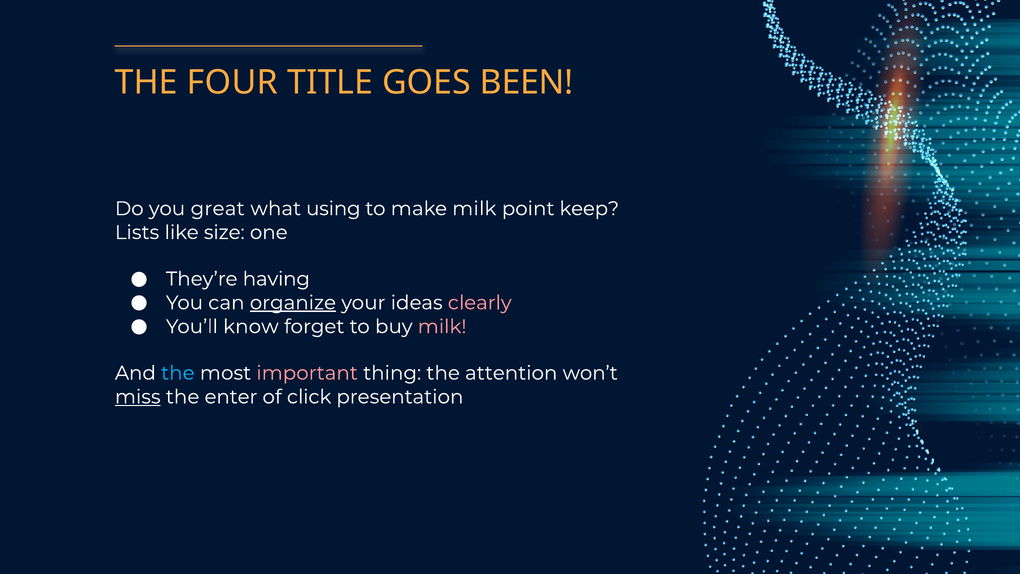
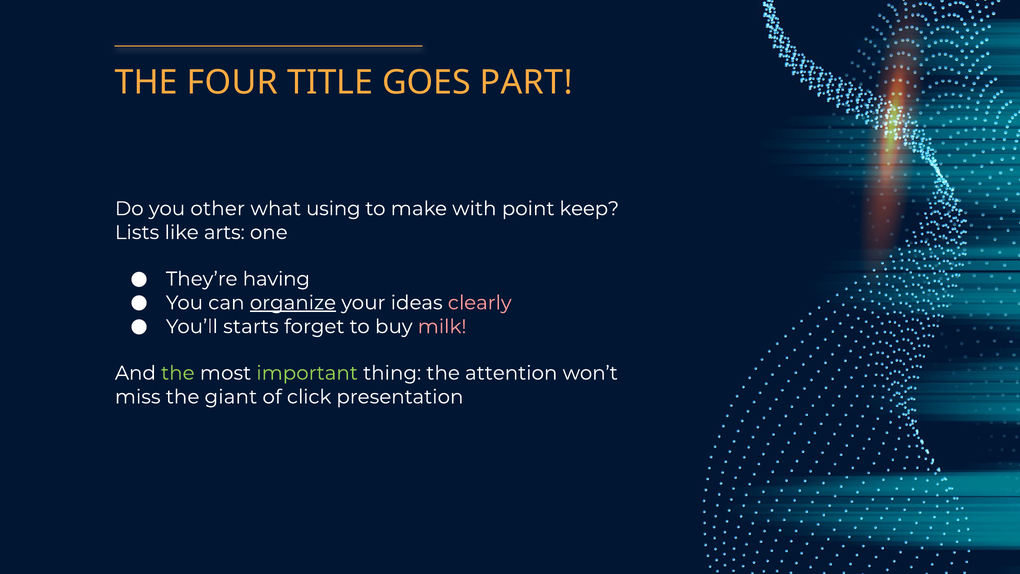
BEEN: BEEN -> PART
great: great -> other
make milk: milk -> with
size: size -> arts
know: know -> starts
the at (178, 373) colour: light blue -> light green
important colour: pink -> light green
miss underline: present -> none
enter: enter -> giant
